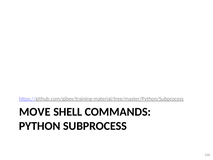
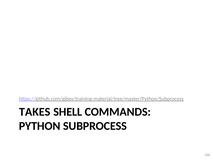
MOVE: MOVE -> TAKES
